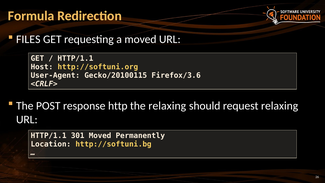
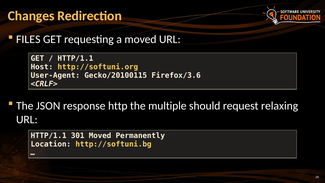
Formula: Formula -> Changes
POST: POST -> JSON
the relaxing: relaxing -> multiple
